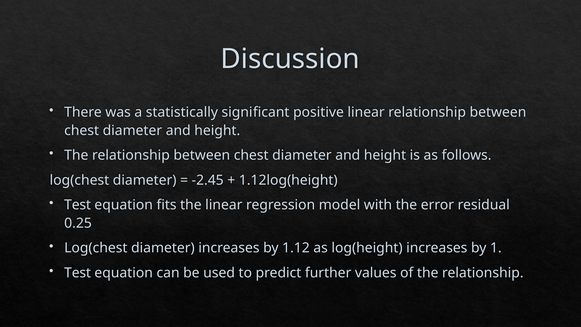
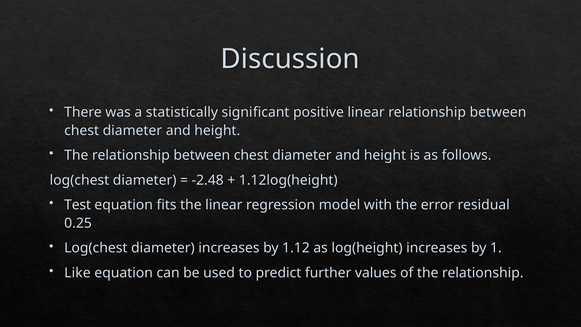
-2.45: -2.45 -> -2.48
Test at (78, 273): Test -> Like
